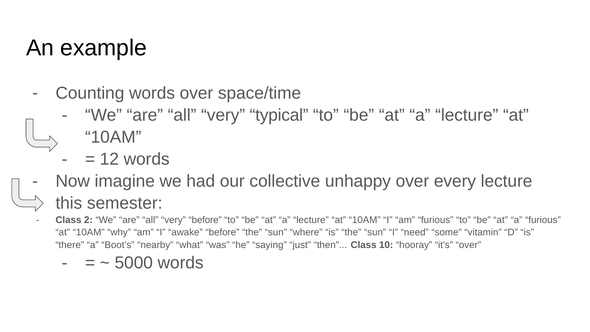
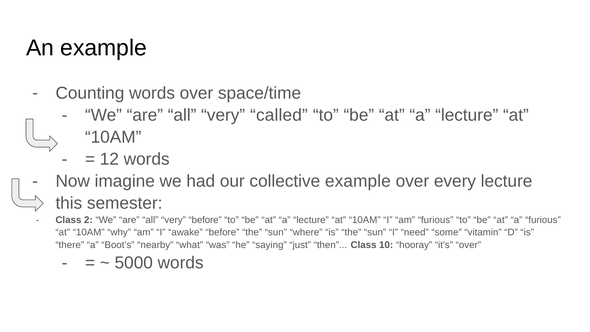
typical: typical -> called
collective unhappy: unhappy -> example
